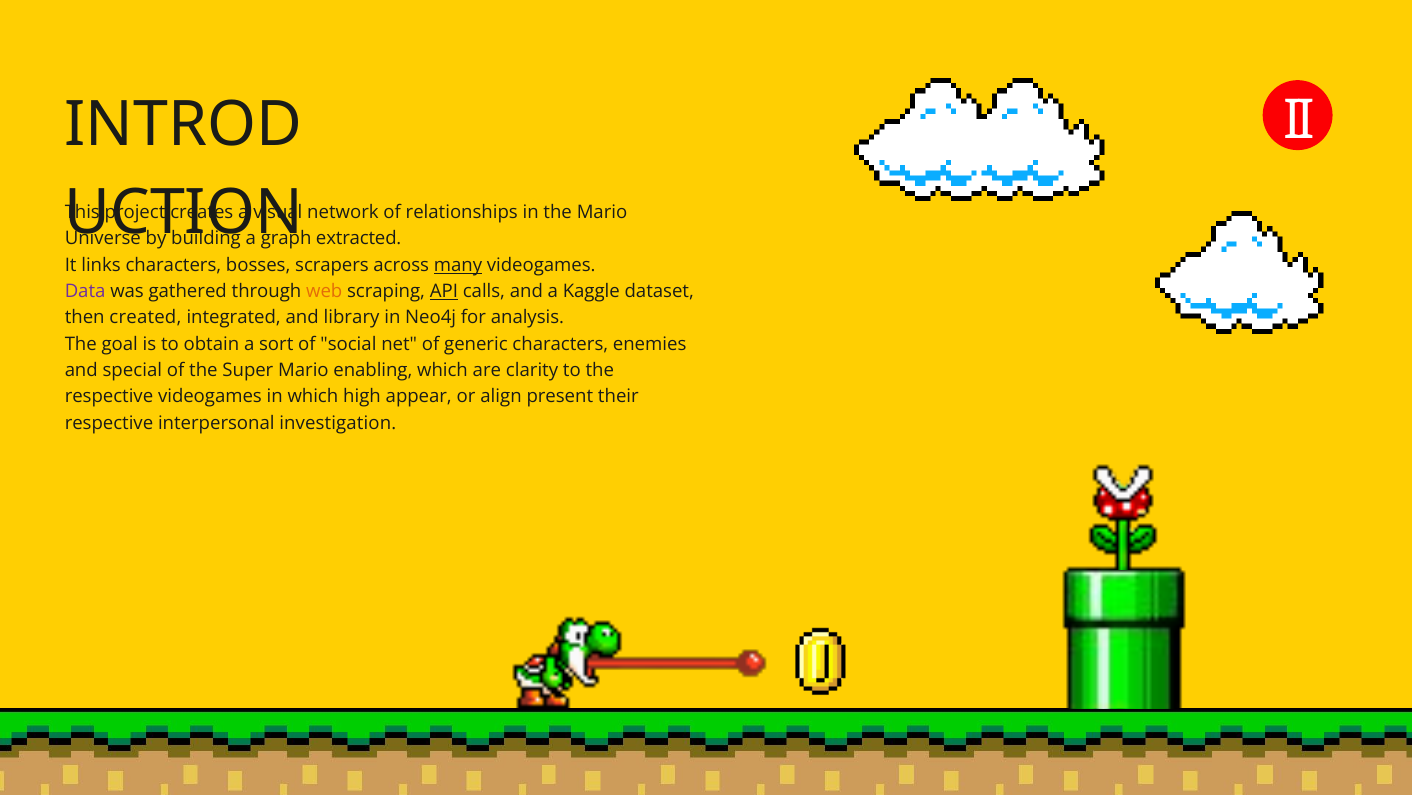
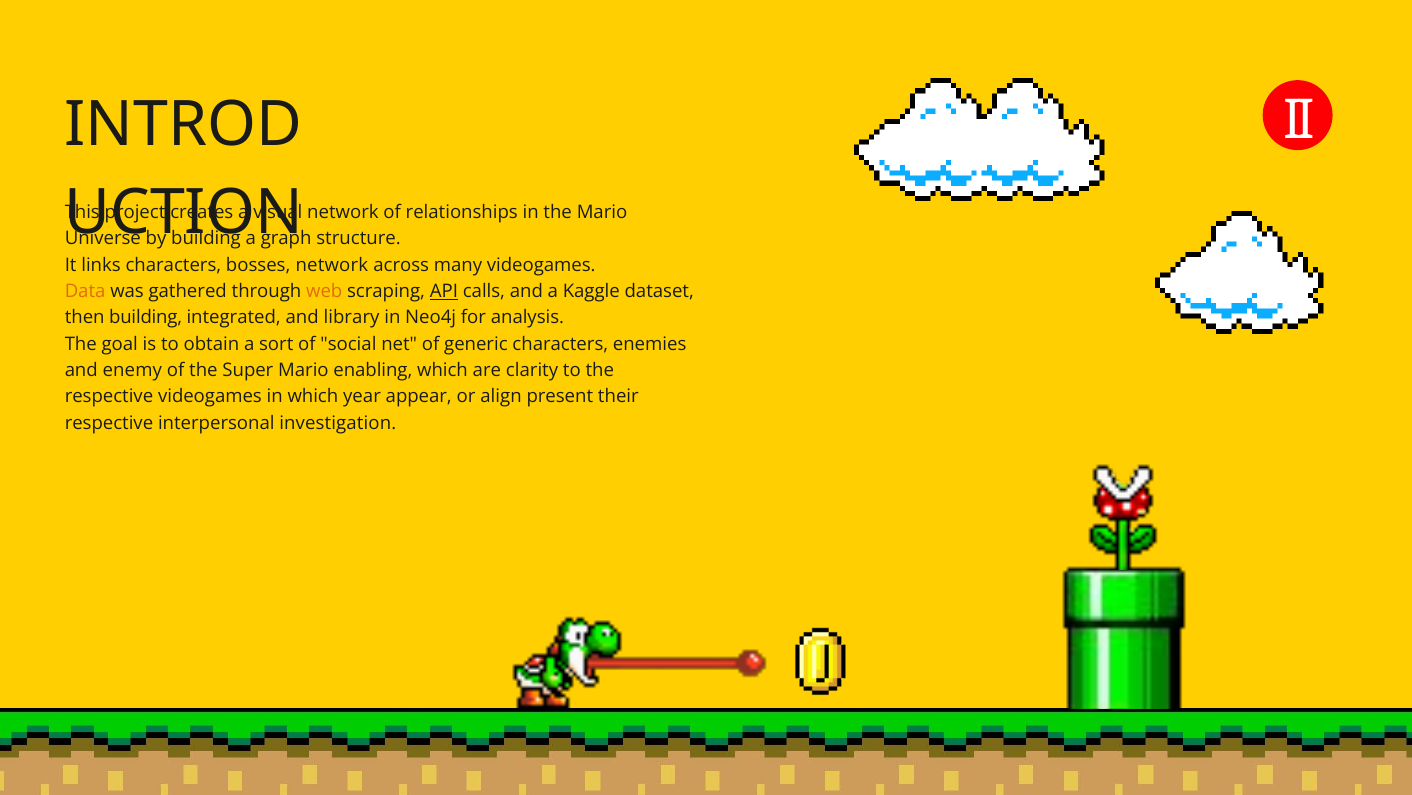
extracted: extracted -> structure
bosses scrapers: scrapers -> network
many underline: present -> none
Data colour: purple -> orange
then created: created -> building
special: special -> enemy
high: high -> year
